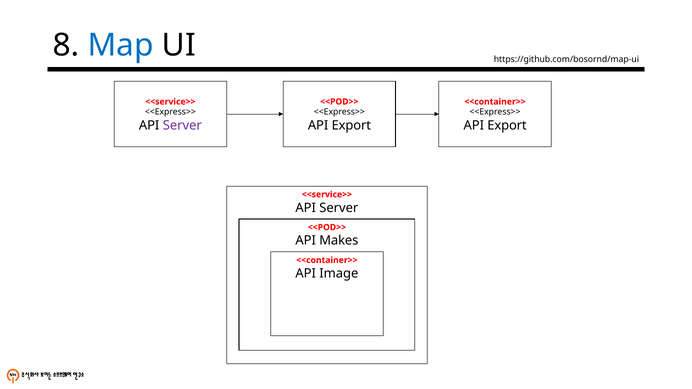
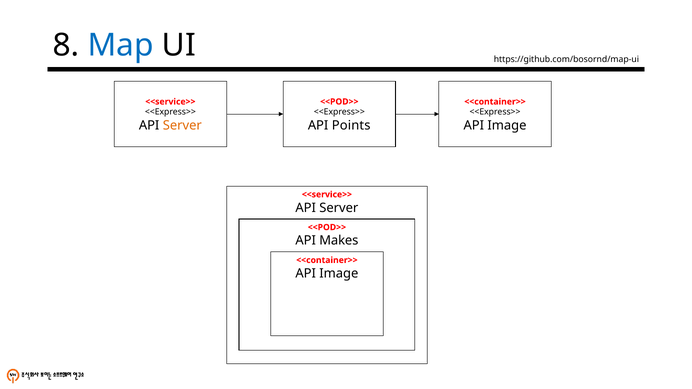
Server at (182, 125) colour: purple -> orange
Export at (351, 125): Export -> Points
Export at (507, 125): Export -> Image
